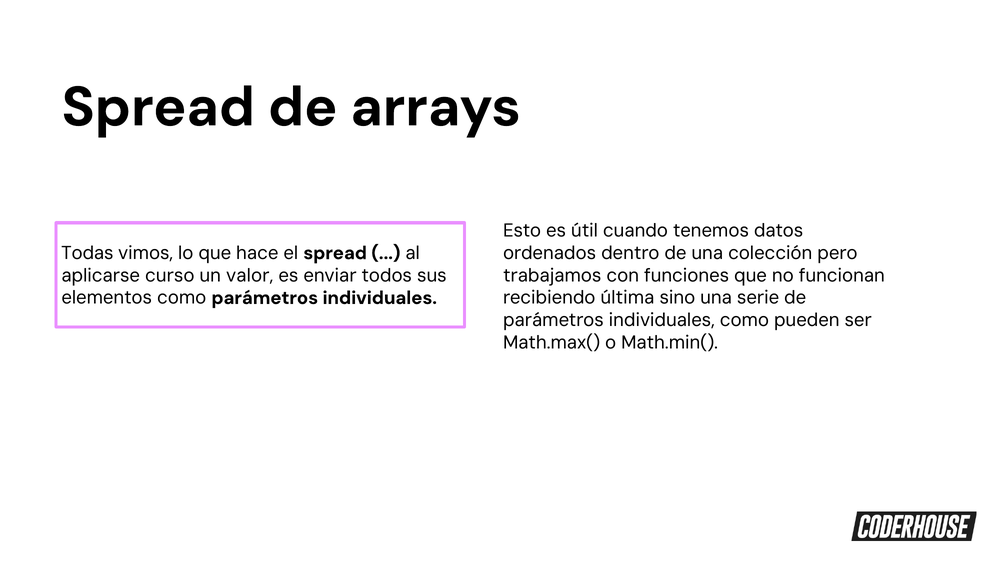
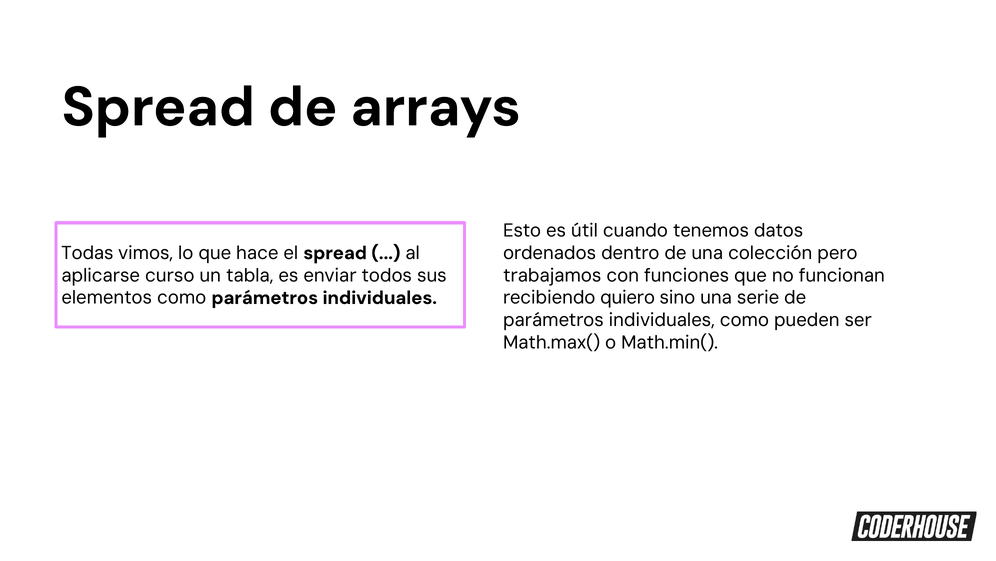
valor: valor -> tabla
última: última -> quiero
